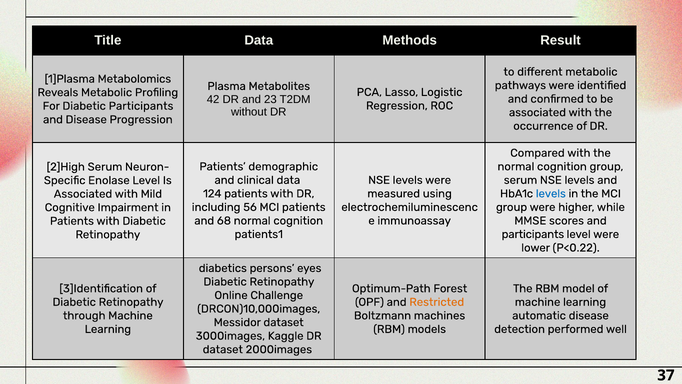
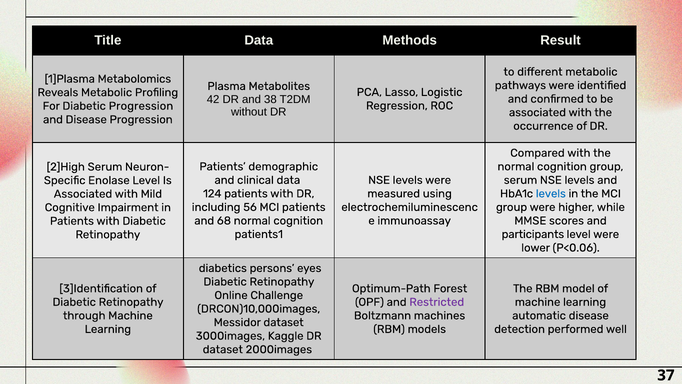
23: 23 -> 38
Diabetic Participants: Participants -> Progression
P<0.22: P<0.22 -> P<0.06
Restricted colour: orange -> purple
